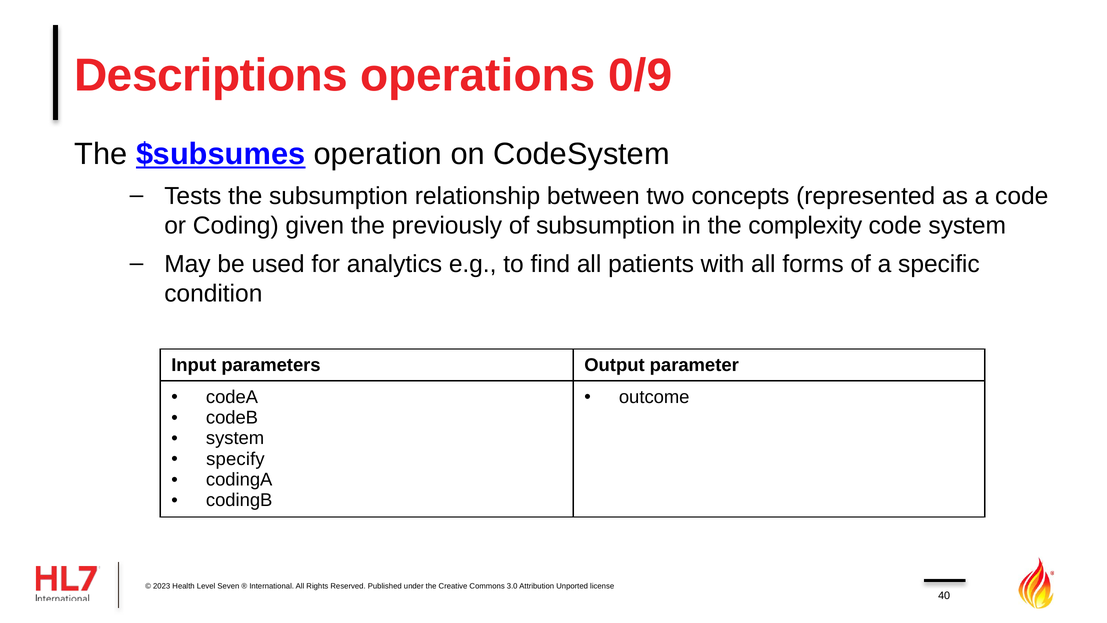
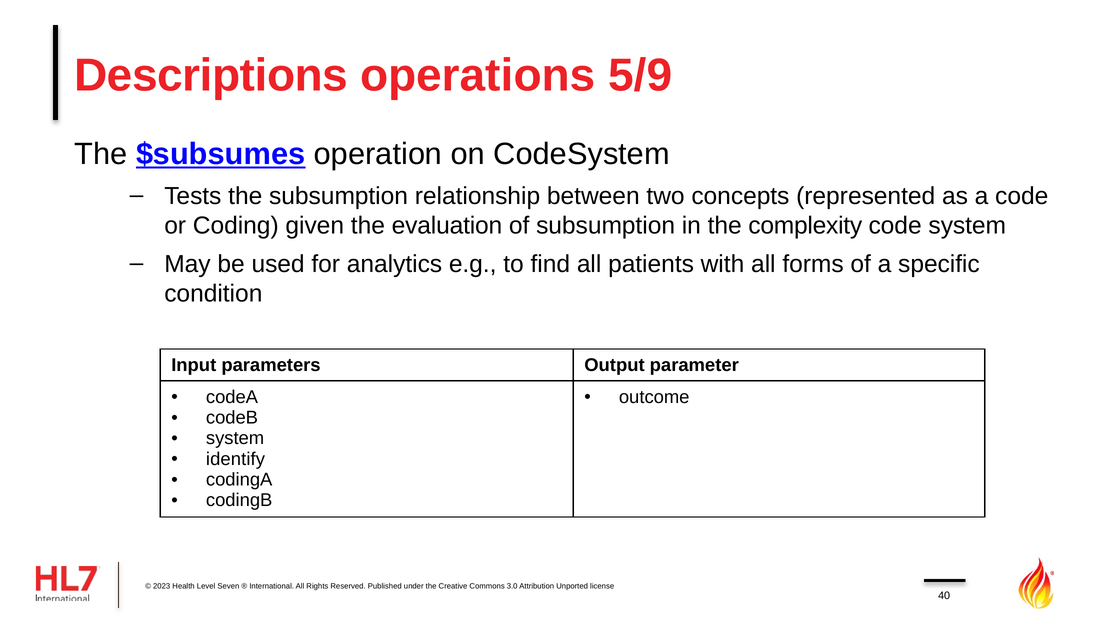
0/9: 0/9 -> 5/9
previously: previously -> evaluation
specify: specify -> identify
